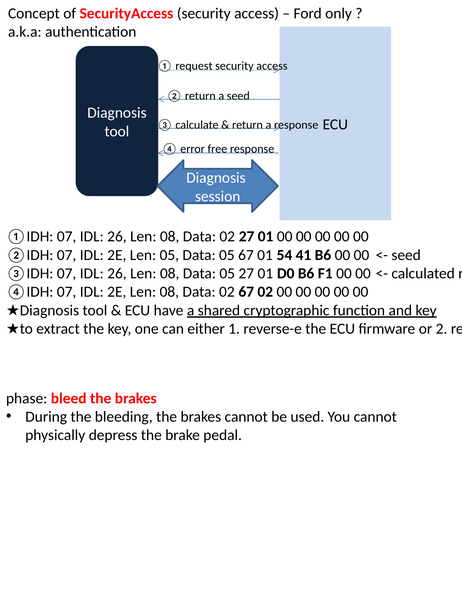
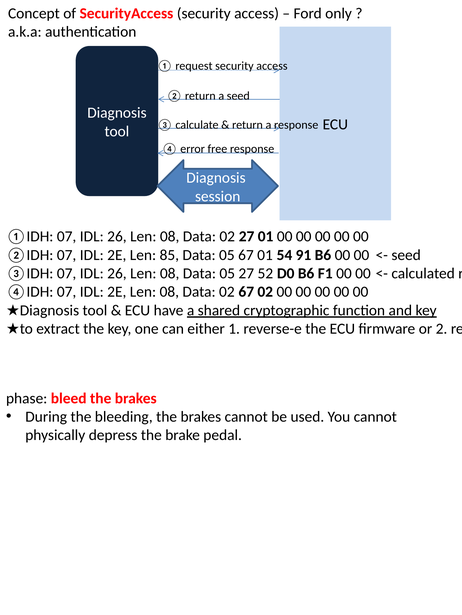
Len 05: 05 -> 85
41: 41 -> 91
05 27 01: 01 -> 52
